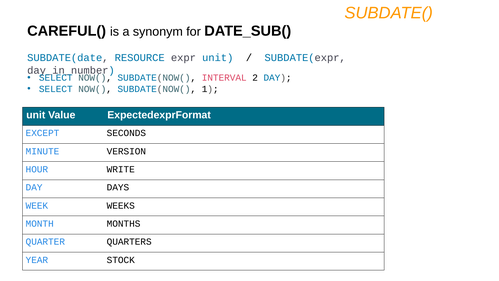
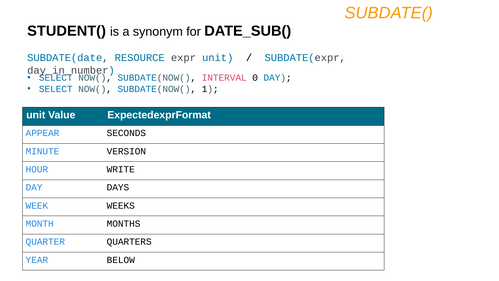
CAREFUL(: CAREFUL( -> STUDENT(
2: 2 -> 0
EXCEPT: EXCEPT -> APPEAR
STOCK: STOCK -> BELOW
